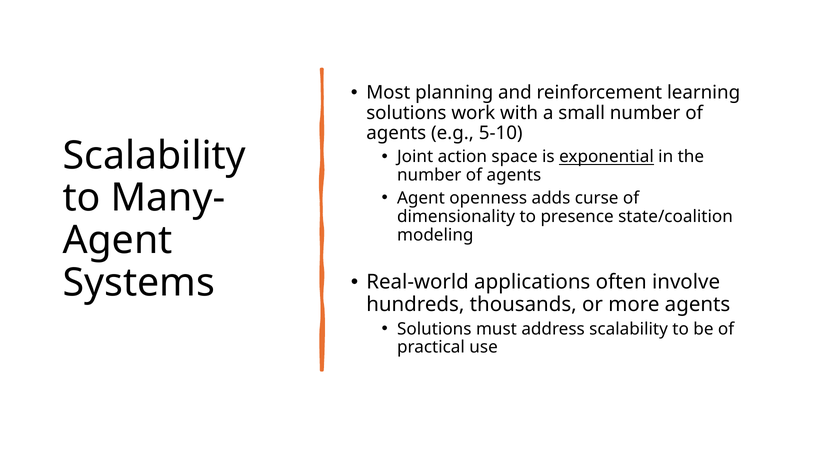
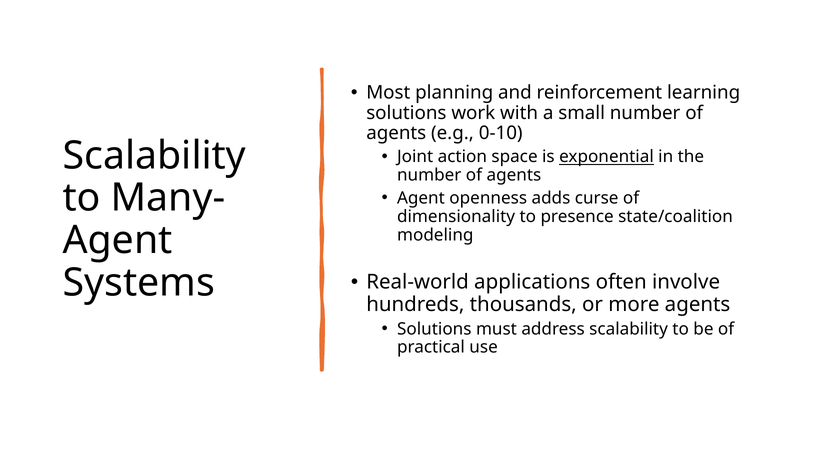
5-10: 5-10 -> 0-10
